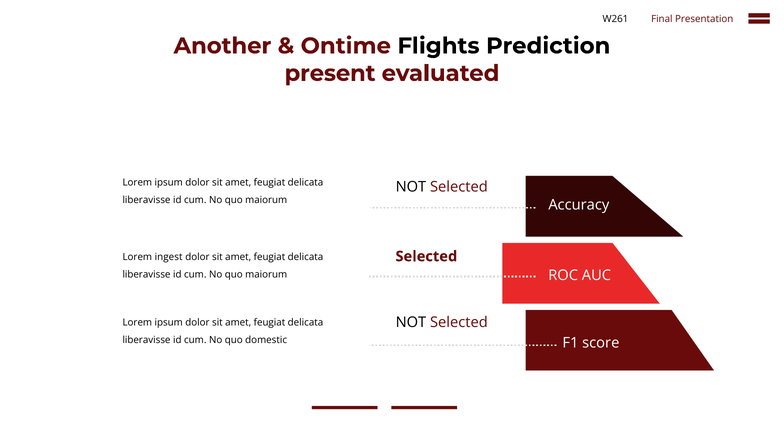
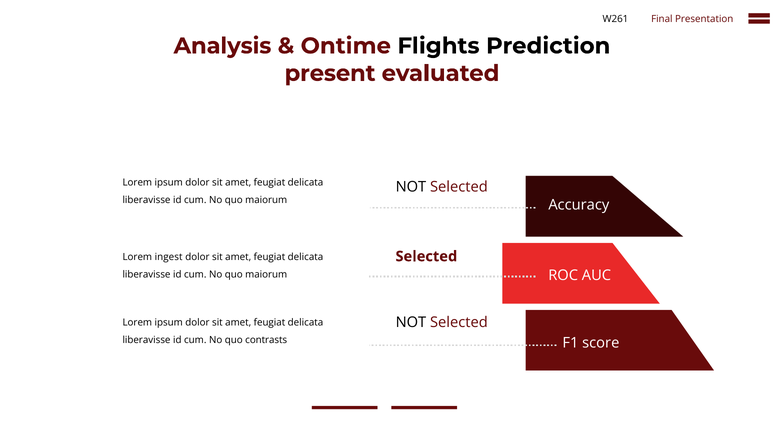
Another: Another -> Analysis
domestic: domestic -> contrasts
